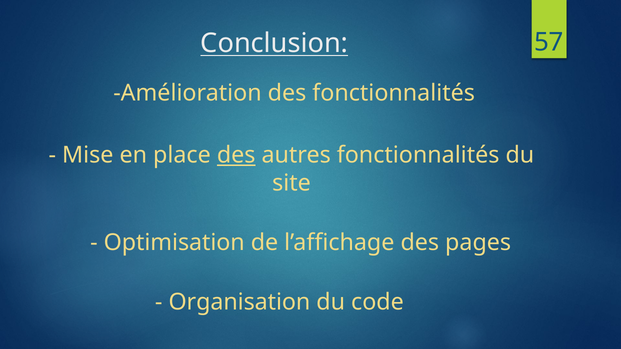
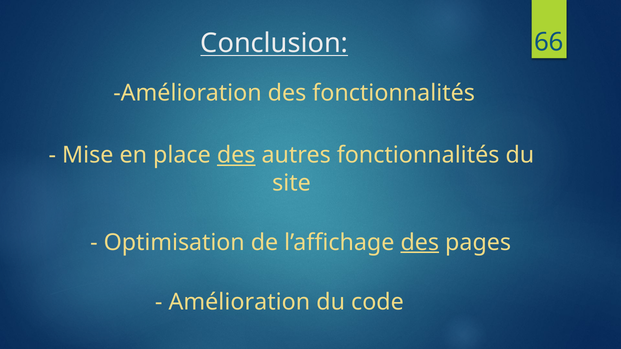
57: 57 -> 66
des at (420, 243) underline: none -> present
Organisation at (239, 303): Organisation -> Amélioration
